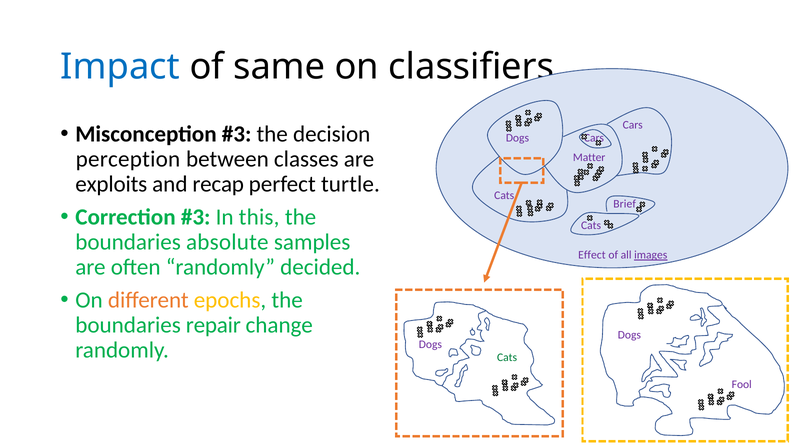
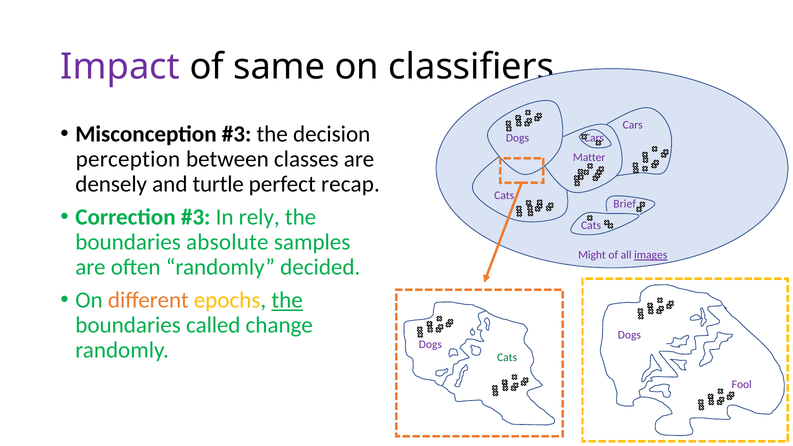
Impact colour: blue -> purple
exploits: exploits -> densely
recap: recap -> turtle
turtle: turtle -> recap
this: this -> rely
Effect: Effect -> Might
the at (287, 300) underline: none -> present
repair: repair -> called
